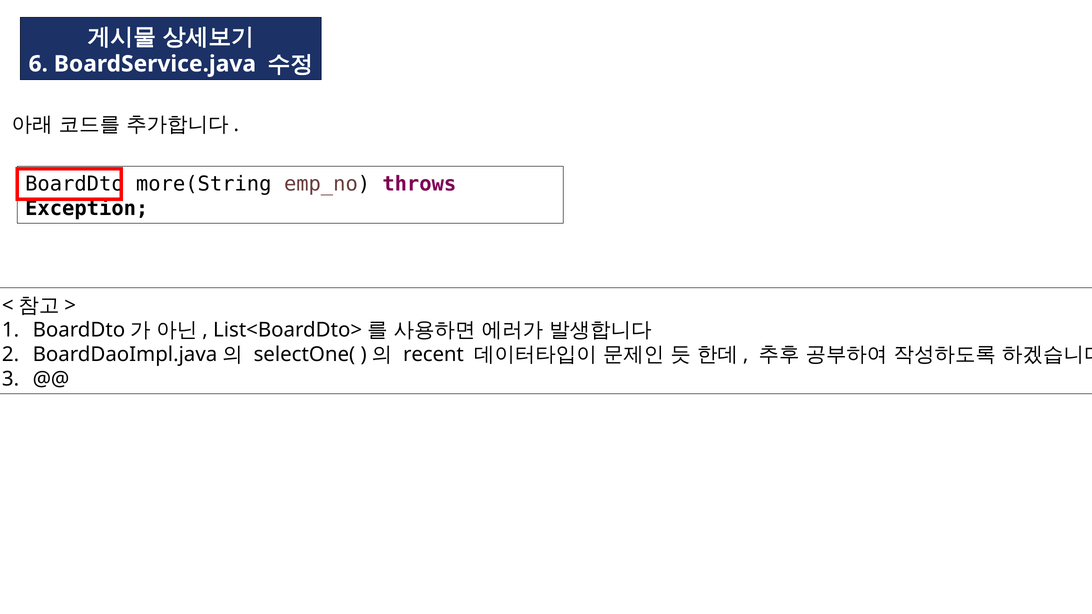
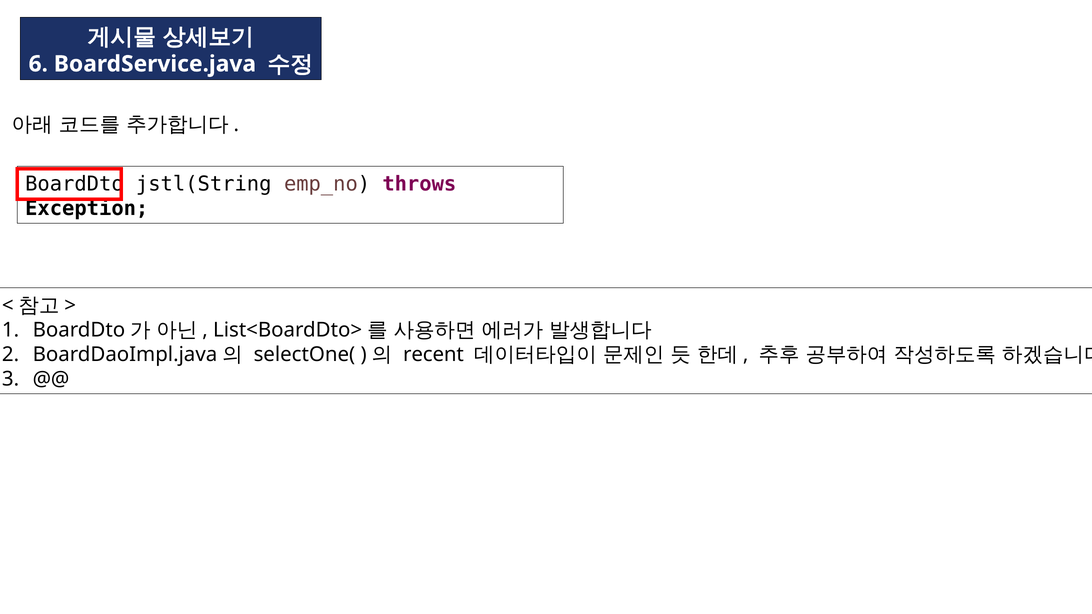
more(String: more(String -> jstl(String
